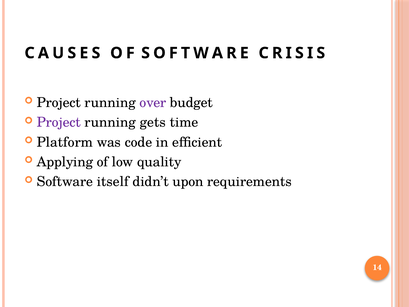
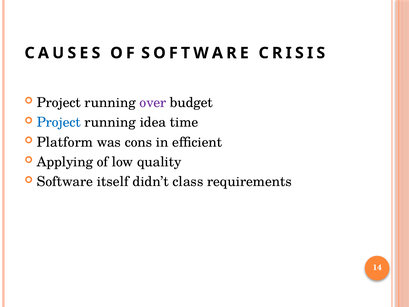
Project at (59, 122) colour: purple -> blue
gets: gets -> idea
code: code -> cons
upon: upon -> class
